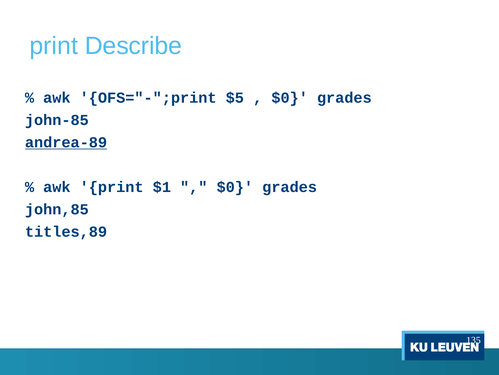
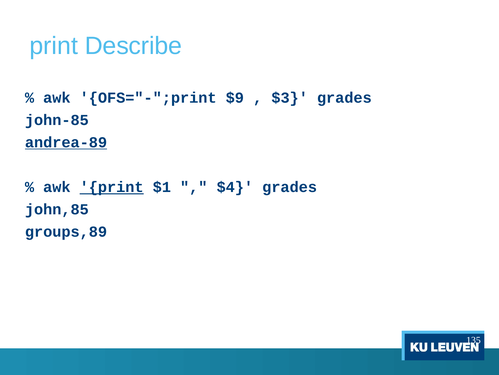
$5: $5 -> $9
$0 at (290, 98): $0 -> $3
print at (112, 187) underline: none -> present
$0 at (235, 187): $0 -> $4
titles,89: titles,89 -> groups,89
